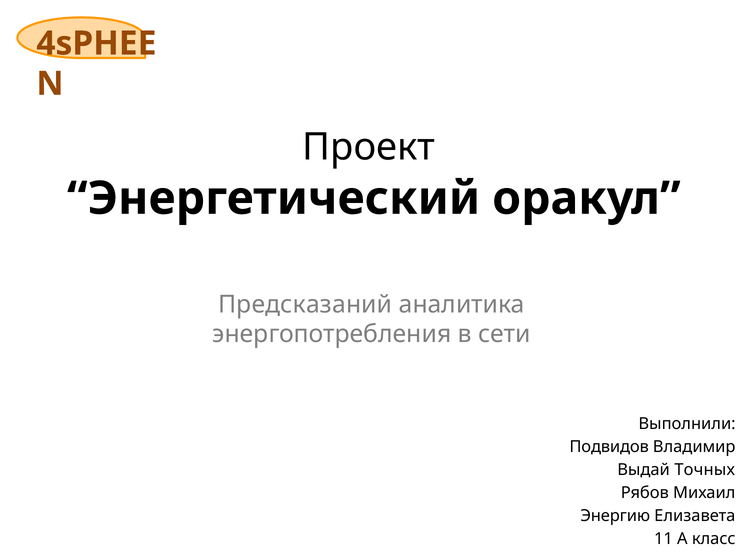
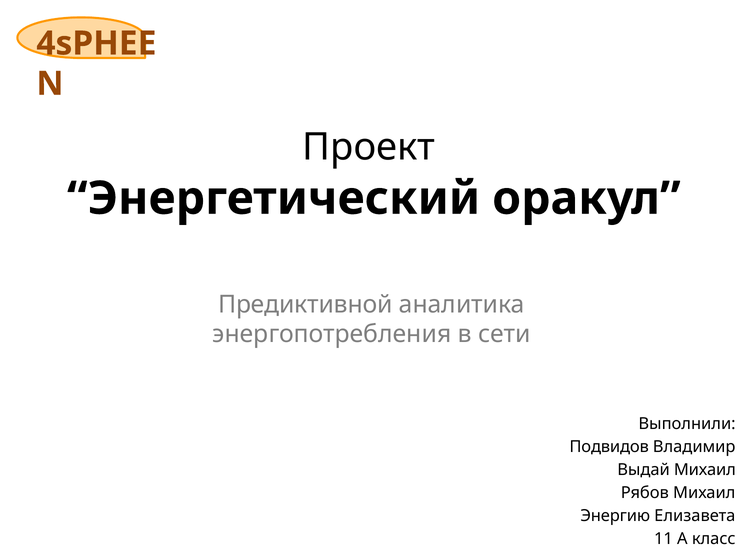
Предсказаний: Предсказаний -> Предиктивной
Выдай Точных: Точных -> Михаил
